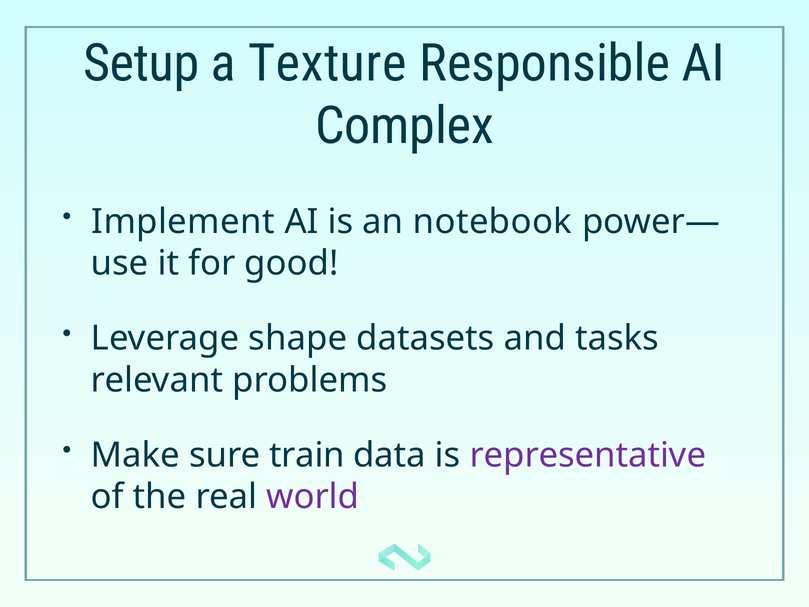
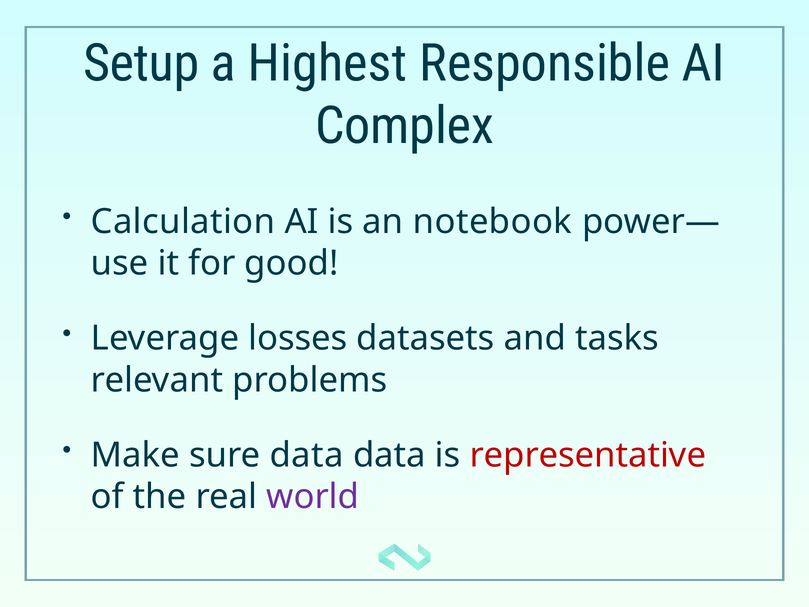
Texture: Texture -> Highest
Implement: Implement -> Calculation
shape: shape -> losses
sure train: train -> data
representative colour: purple -> red
